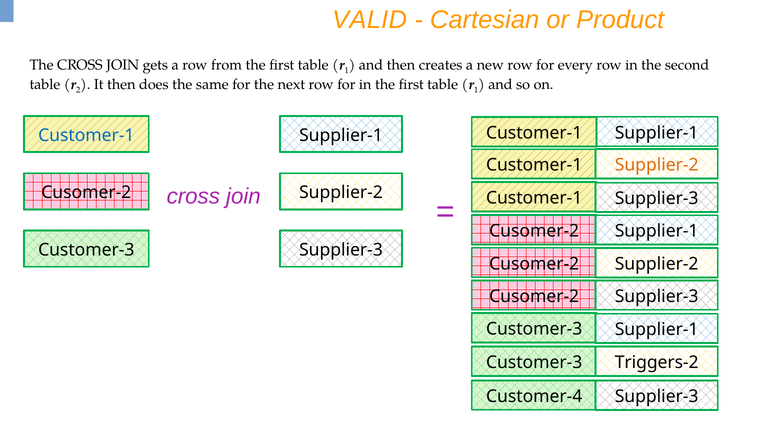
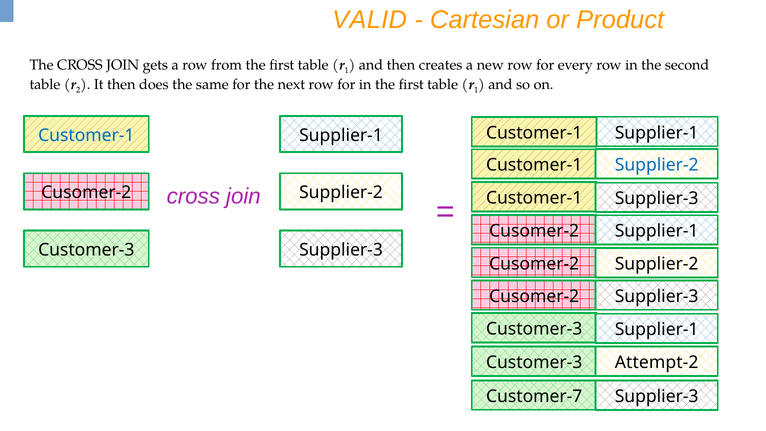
Supplier-2 at (657, 165) colour: orange -> blue
Triggers-2: Triggers-2 -> Attempt-2
Customer-4: Customer-4 -> Customer-7
